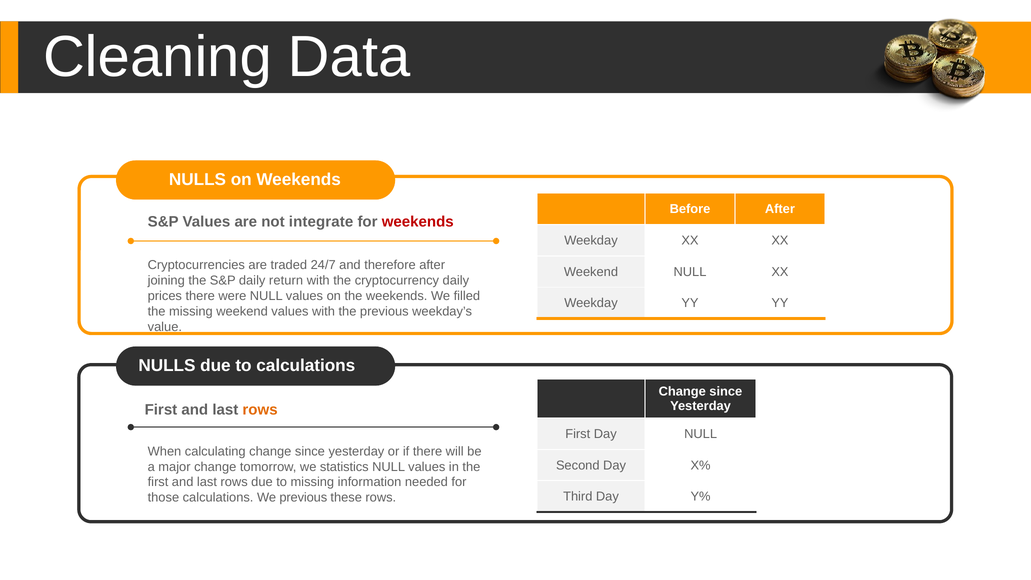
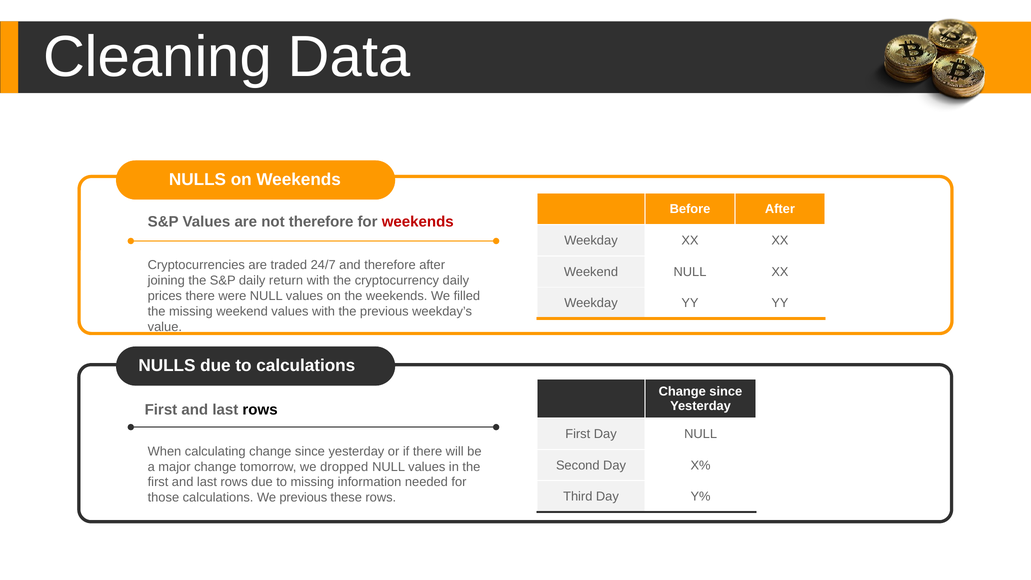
not integrate: integrate -> therefore
rows at (260, 410) colour: orange -> black
statistics: statistics -> dropped
